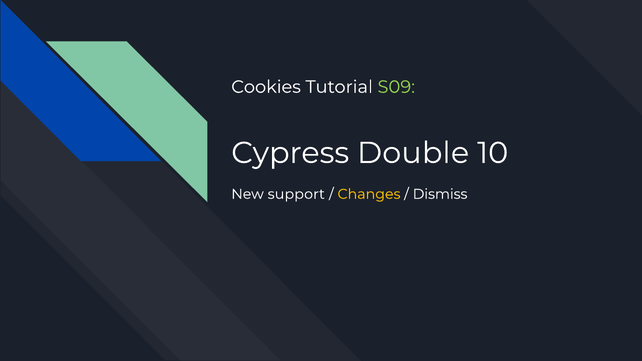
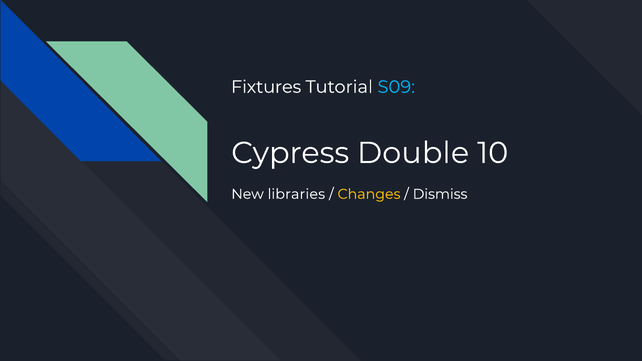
Cookies: Cookies -> Fixtures
S09 colour: light green -> light blue
support: support -> libraries
